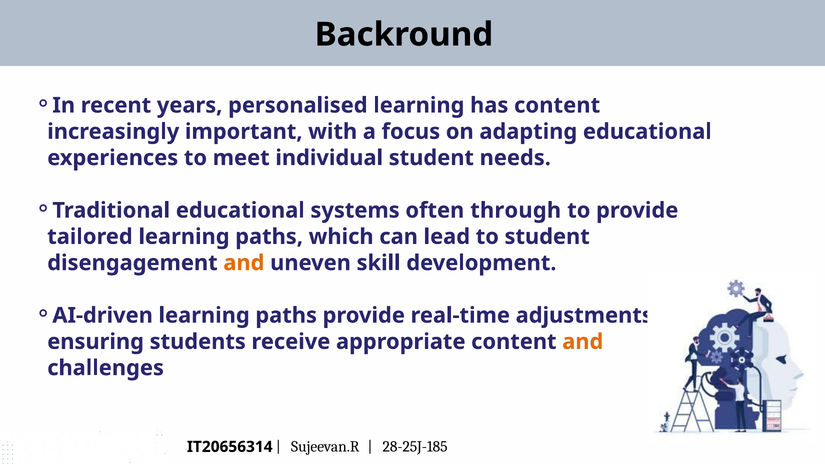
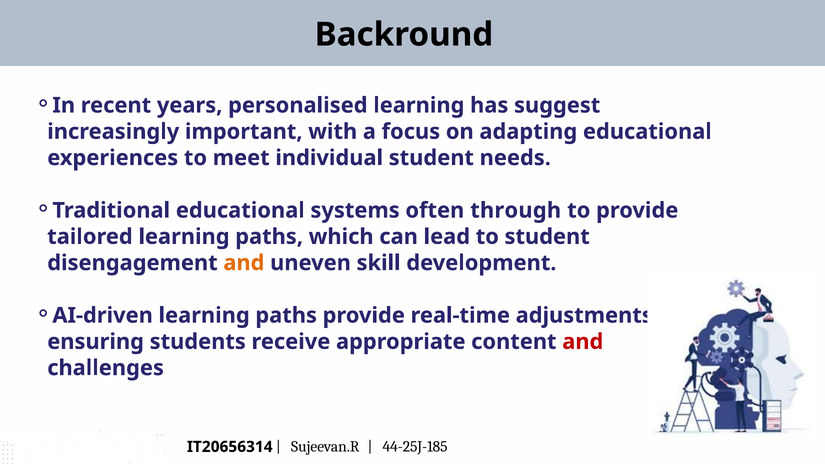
has content: content -> suggest
and at (583, 342) colour: orange -> red
28-25J-185: 28-25J-185 -> 44-25J-185
